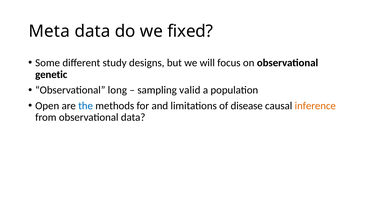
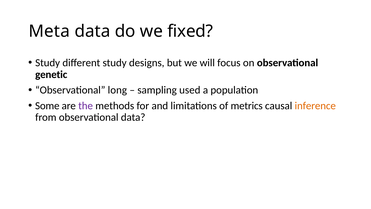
Some at (48, 63): Some -> Study
valid: valid -> used
Open: Open -> Some
the colour: blue -> purple
disease: disease -> metrics
